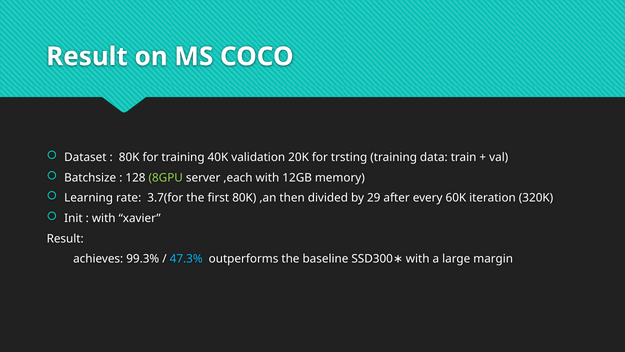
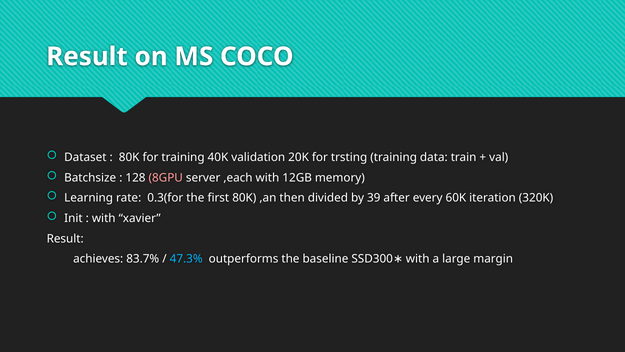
8GPU colour: light green -> pink
3.7(for: 3.7(for -> 0.3(for
29: 29 -> 39
99.3%: 99.3% -> 83.7%
